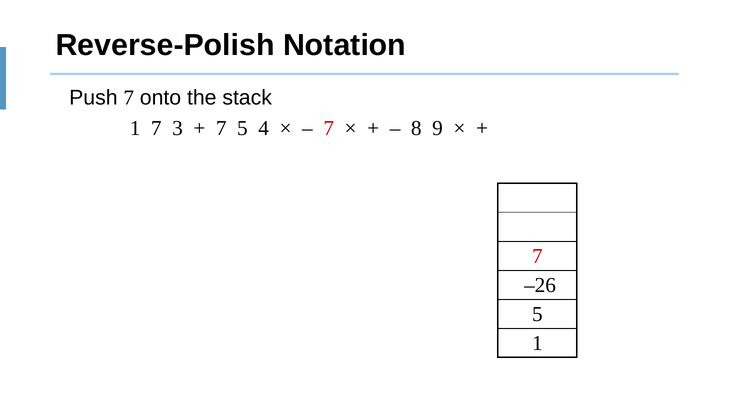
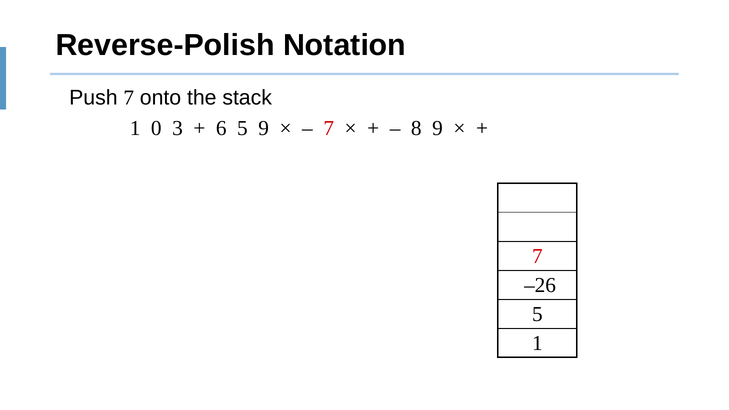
1 7: 7 -> 0
7 at (221, 128): 7 -> 6
5 4: 4 -> 9
